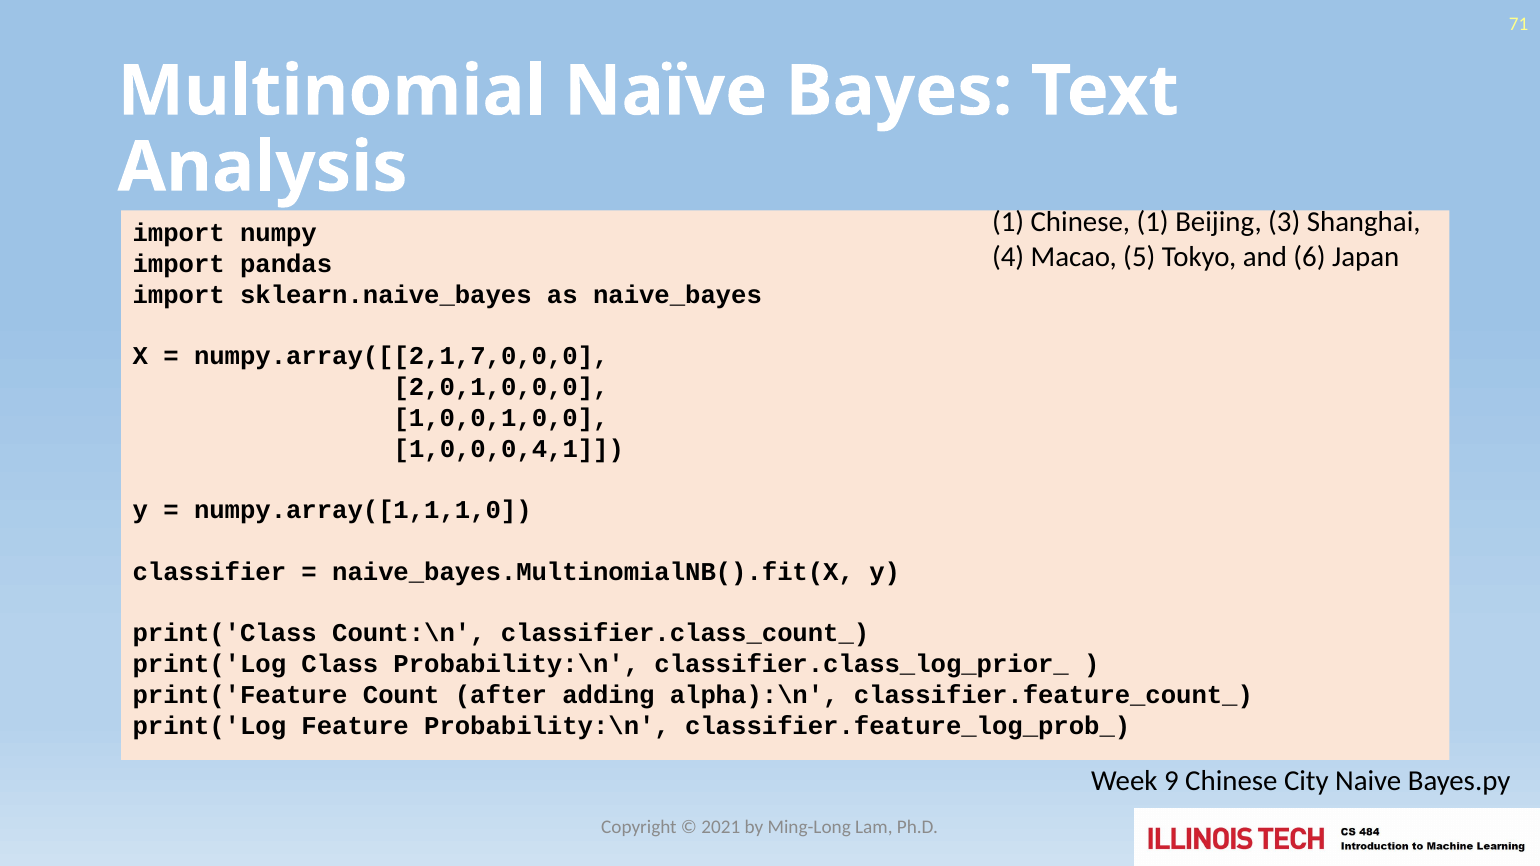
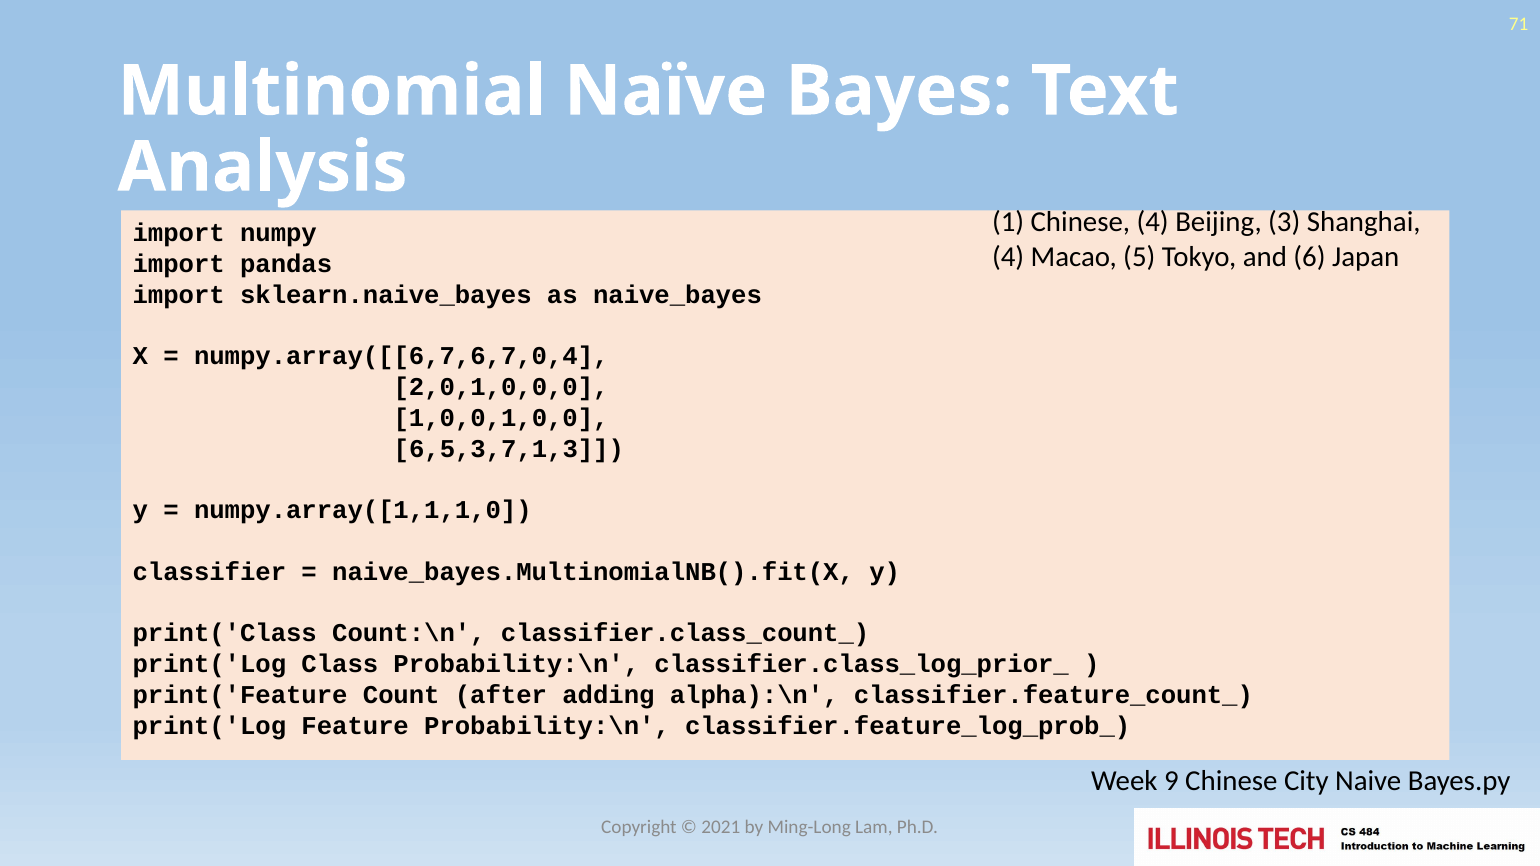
Chinese 1: 1 -> 4
numpy.array([[2,1,7,0,0,0: numpy.array([[2,1,7,0,0,0 -> numpy.array([[6,7,6,7,0,4
1,0,0,0,4,1: 1,0,0,0,4,1 -> 6,5,3,7,1,3
